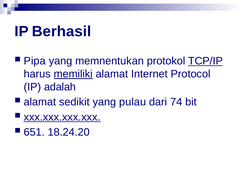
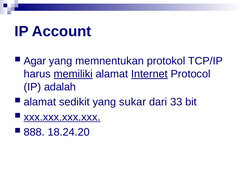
Berhasil: Berhasil -> Account
Pipa: Pipa -> Agar
TCP/IP underline: present -> none
Internet underline: none -> present
pulau: pulau -> sukar
74: 74 -> 33
651: 651 -> 888
